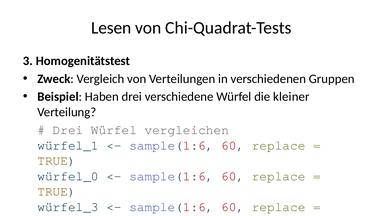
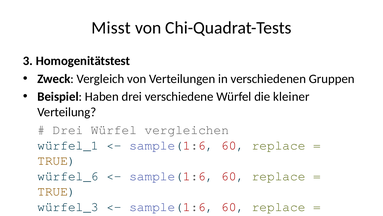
Lesen: Lesen -> Misst
würfel_0: würfel_0 -> würfel_6
